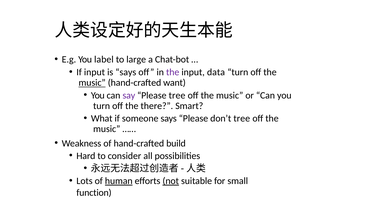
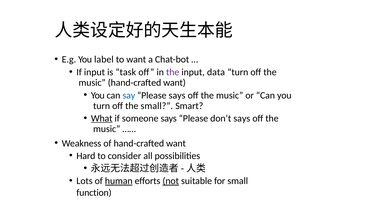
to large: large -> want
is says: says -> task
music at (92, 83) underline: present -> none
say colour: purple -> blue
Please tree: tree -> says
the there: there -> small
What underline: none -> present
don’t tree: tree -> says
of hand-crafted build: build -> want
